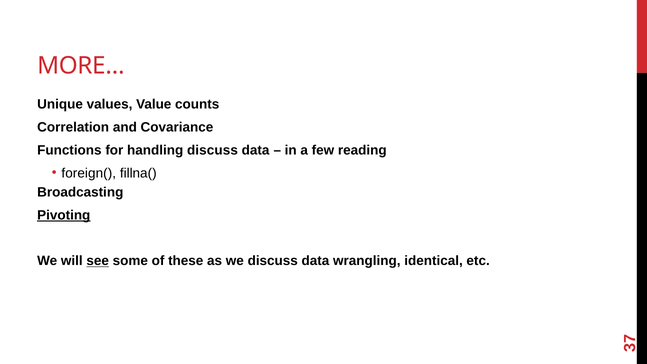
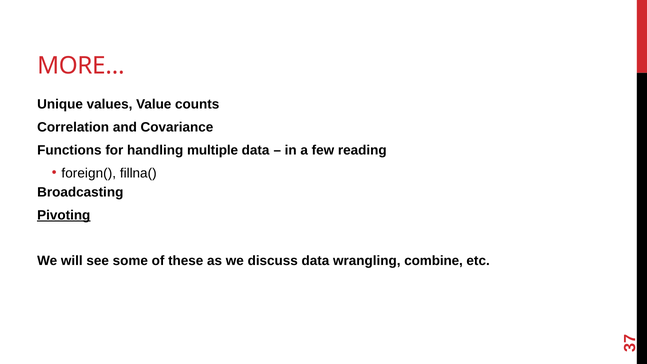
handling discuss: discuss -> multiple
see underline: present -> none
identical: identical -> combine
